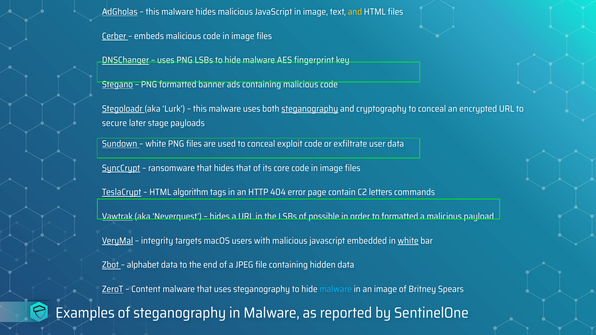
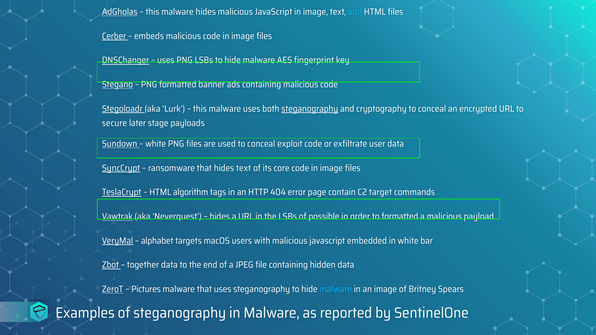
and at (355, 12) colour: yellow -> light blue
hides that: that -> text
letters: letters -> target
integrity: integrity -> alphabet
white at (408, 241) underline: present -> none
alphabet: alphabet -> together
Content: Content -> Pictures
